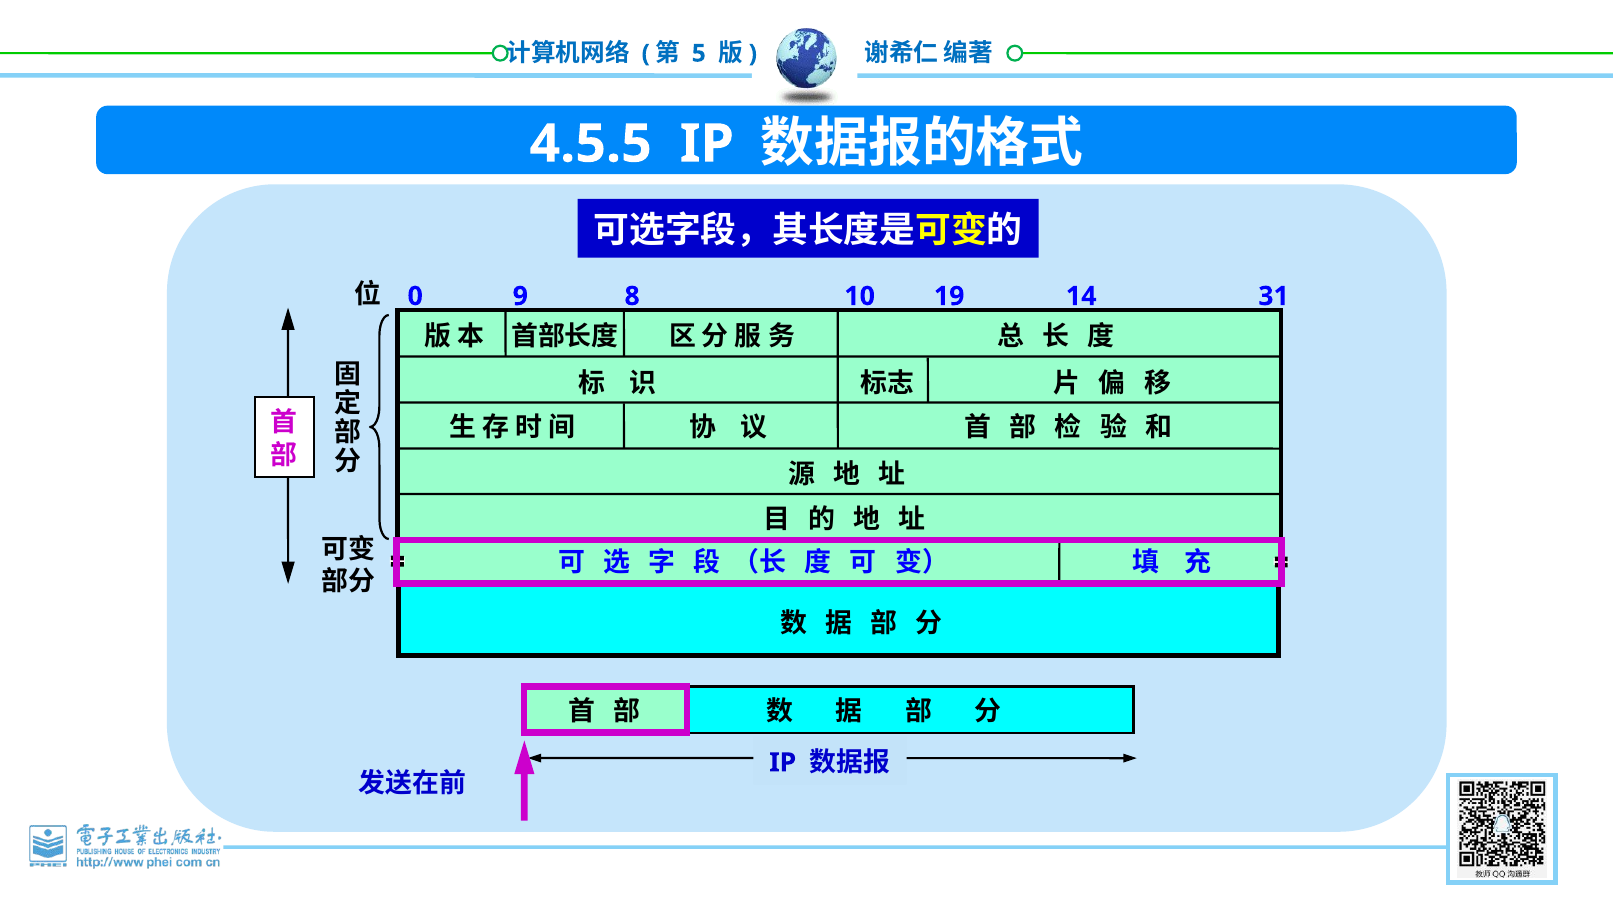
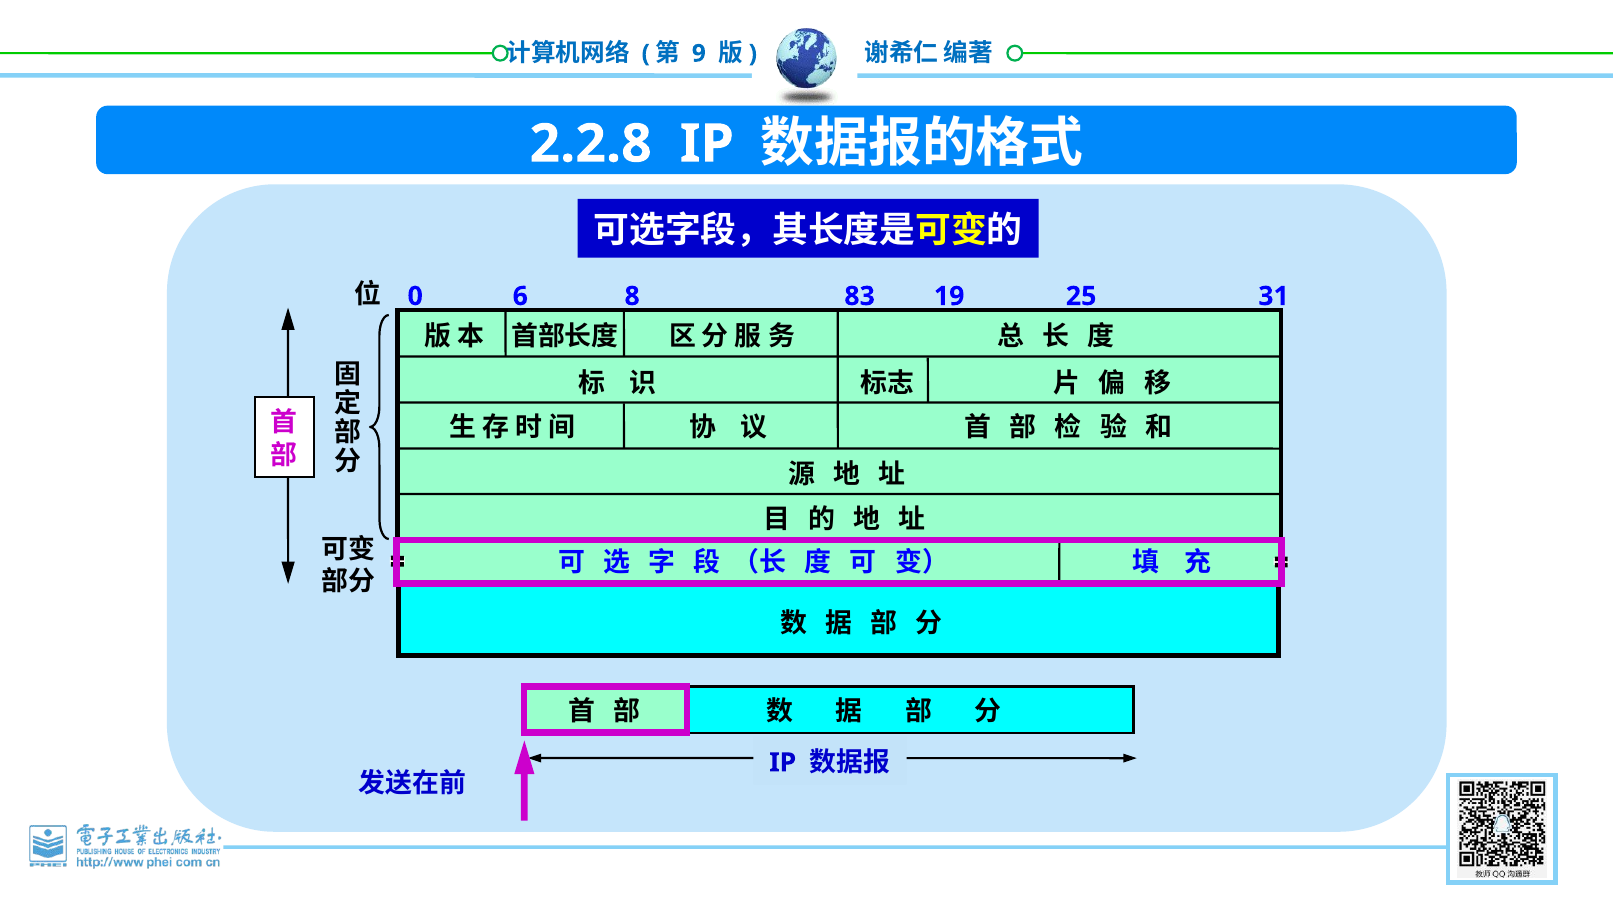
5: 5 -> 9
4.5.5: 4.5.5 -> 2.2.8
9: 9 -> 6
10: 10 -> 83
14: 14 -> 25
